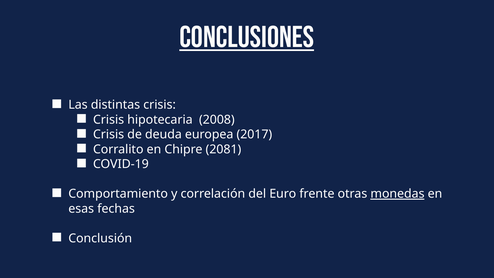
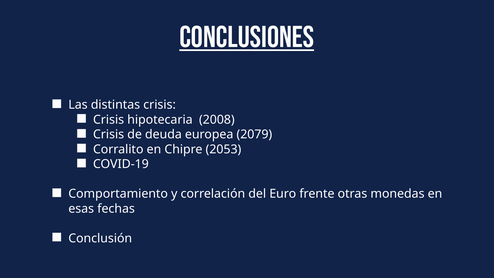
2017: 2017 -> 2079
2081: 2081 -> 2053
monedas underline: present -> none
